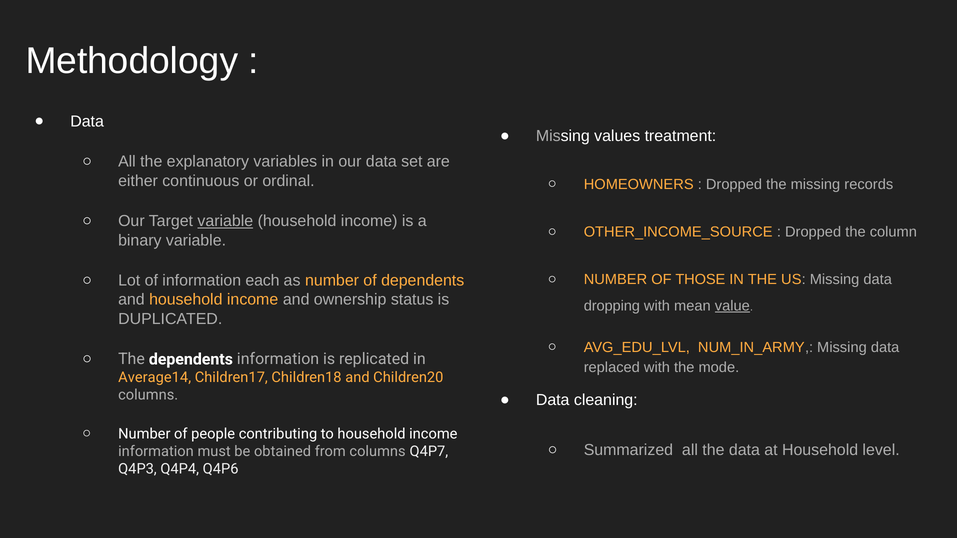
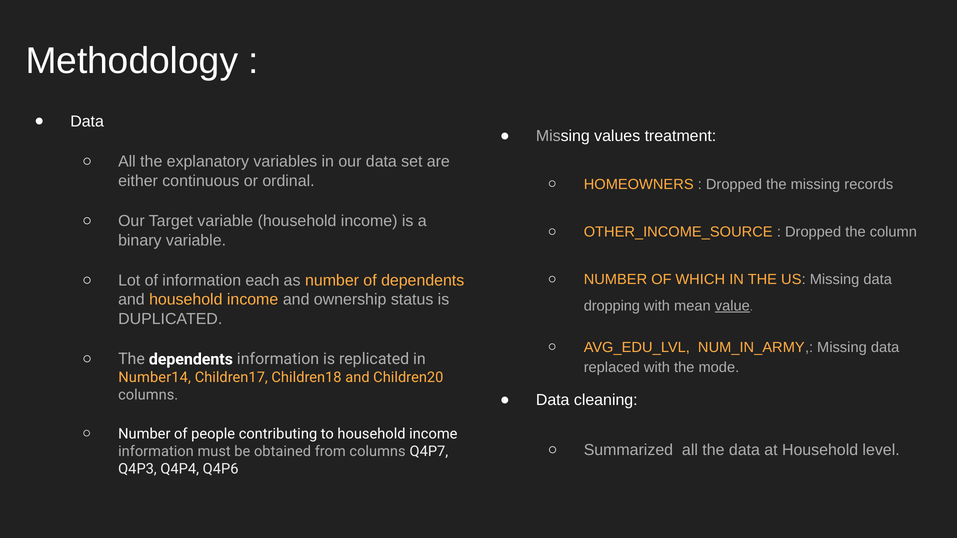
variable at (225, 221) underline: present -> none
THOSE: THOSE -> WHICH
Average14: Average14 -> Number14
